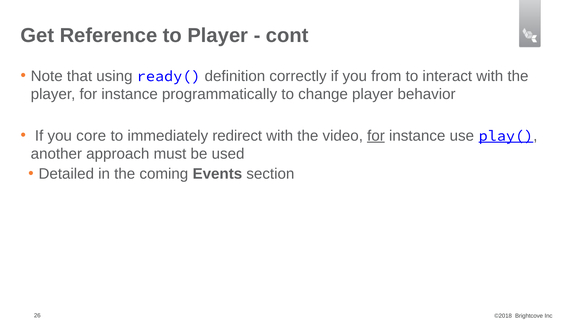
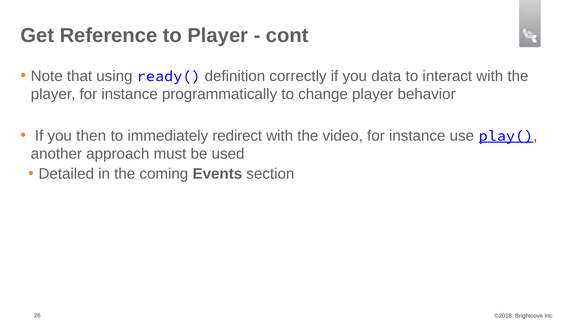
from: from -> data
core: core -> then
for at (376, 136) underline: present -> none
